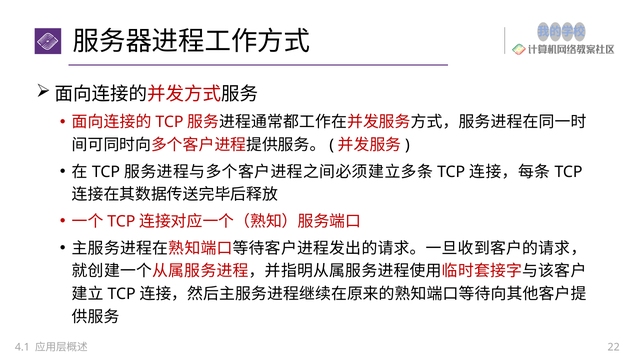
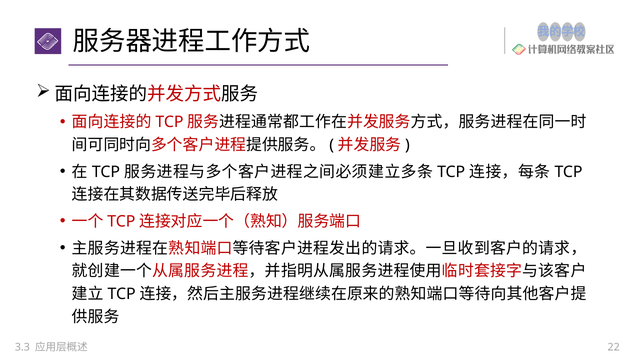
4.1: 4.1 -> 3.3
